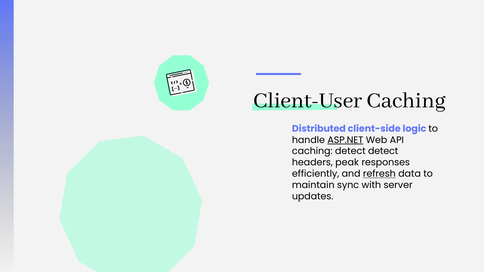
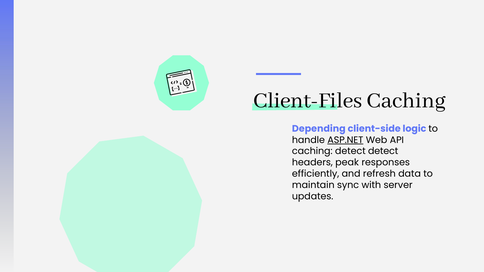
Client-User: Client-User -> Client-Files
Distributed: Distributed -> Depending
refresh underline: present -> none
